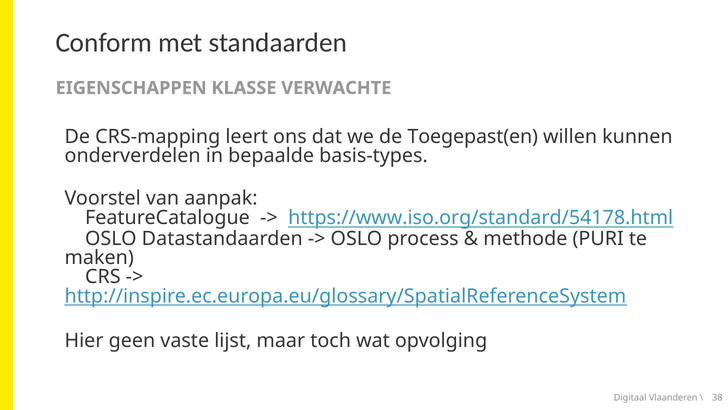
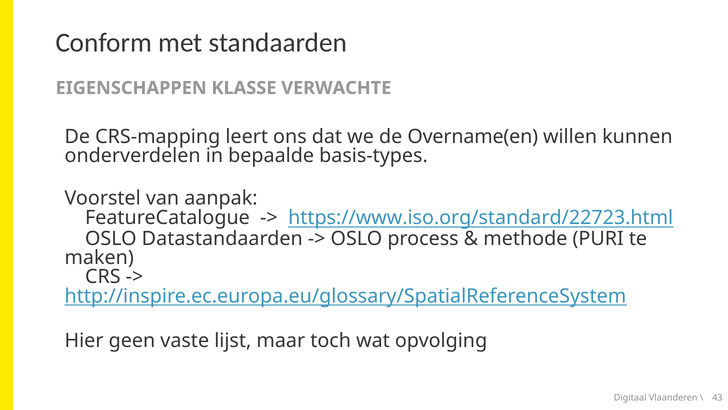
Toegepast(en: Toegepast(en -> Overname(en
https://www.iso.org/standard/54178.html: https://www.iso.org/standard/54178.html -> https://www.iso.org/standard/22723.html
38: 38 -> 43
